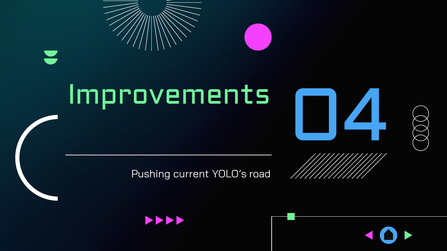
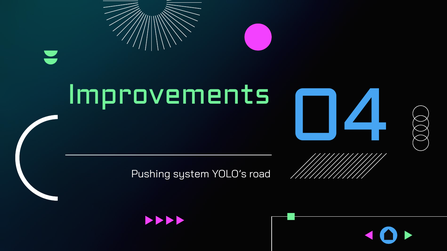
current: current -> system
